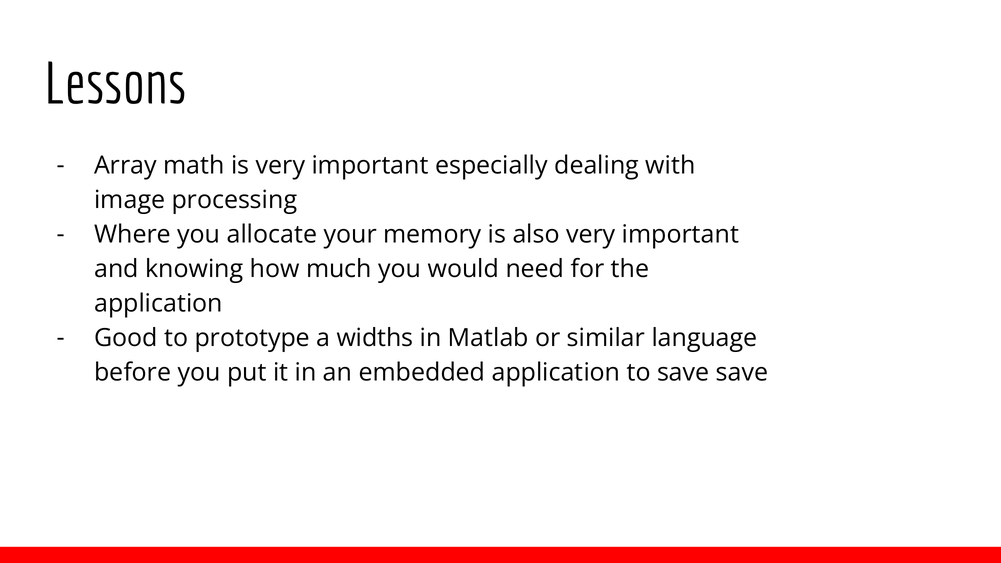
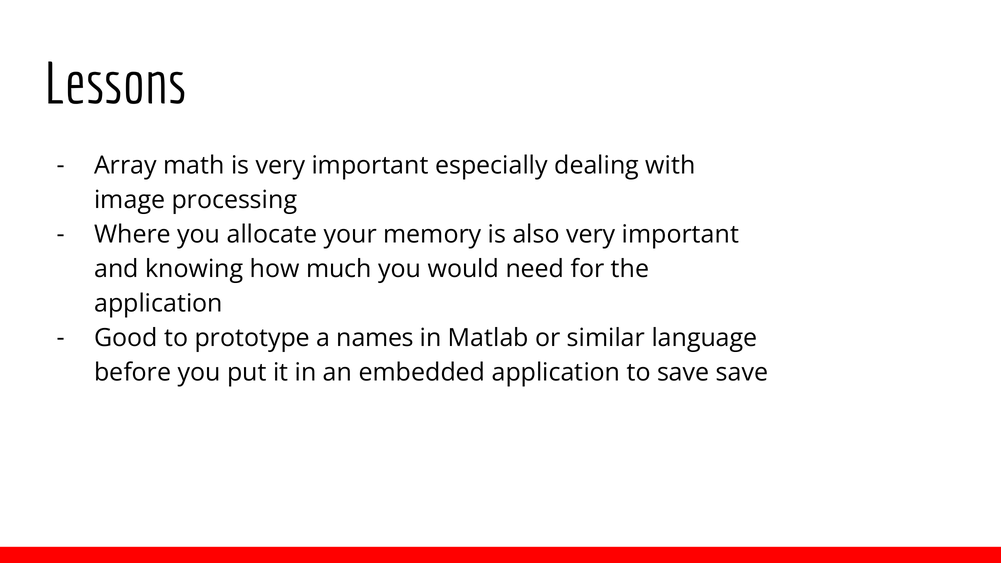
widths: widths -> names
